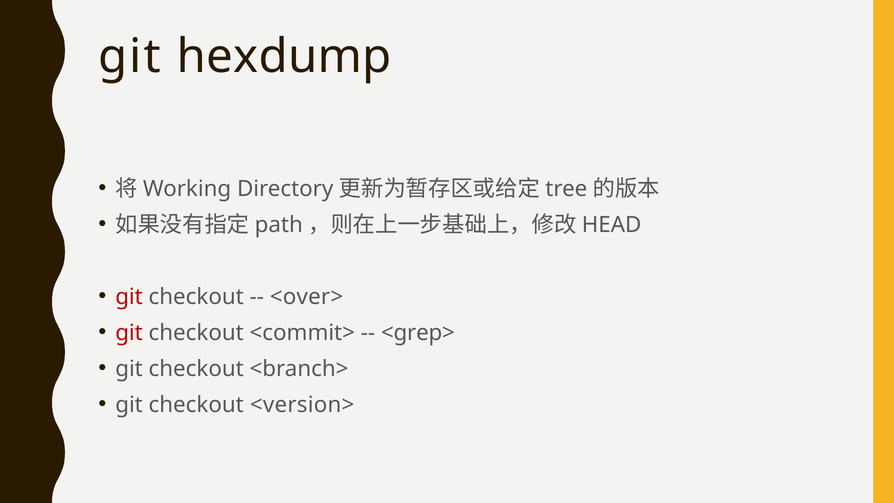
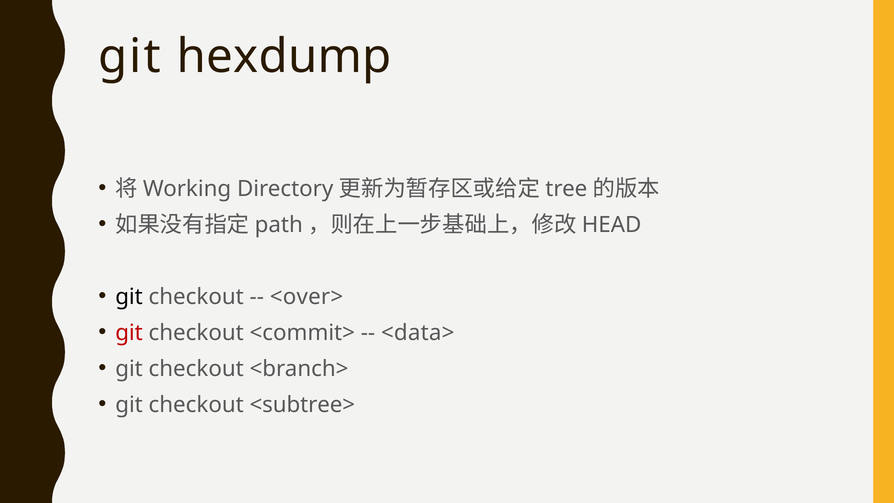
git at (129, 297) colour: red -> black
<grep>: <grep> -> <data>
<version>: <version> -> <subtree>
